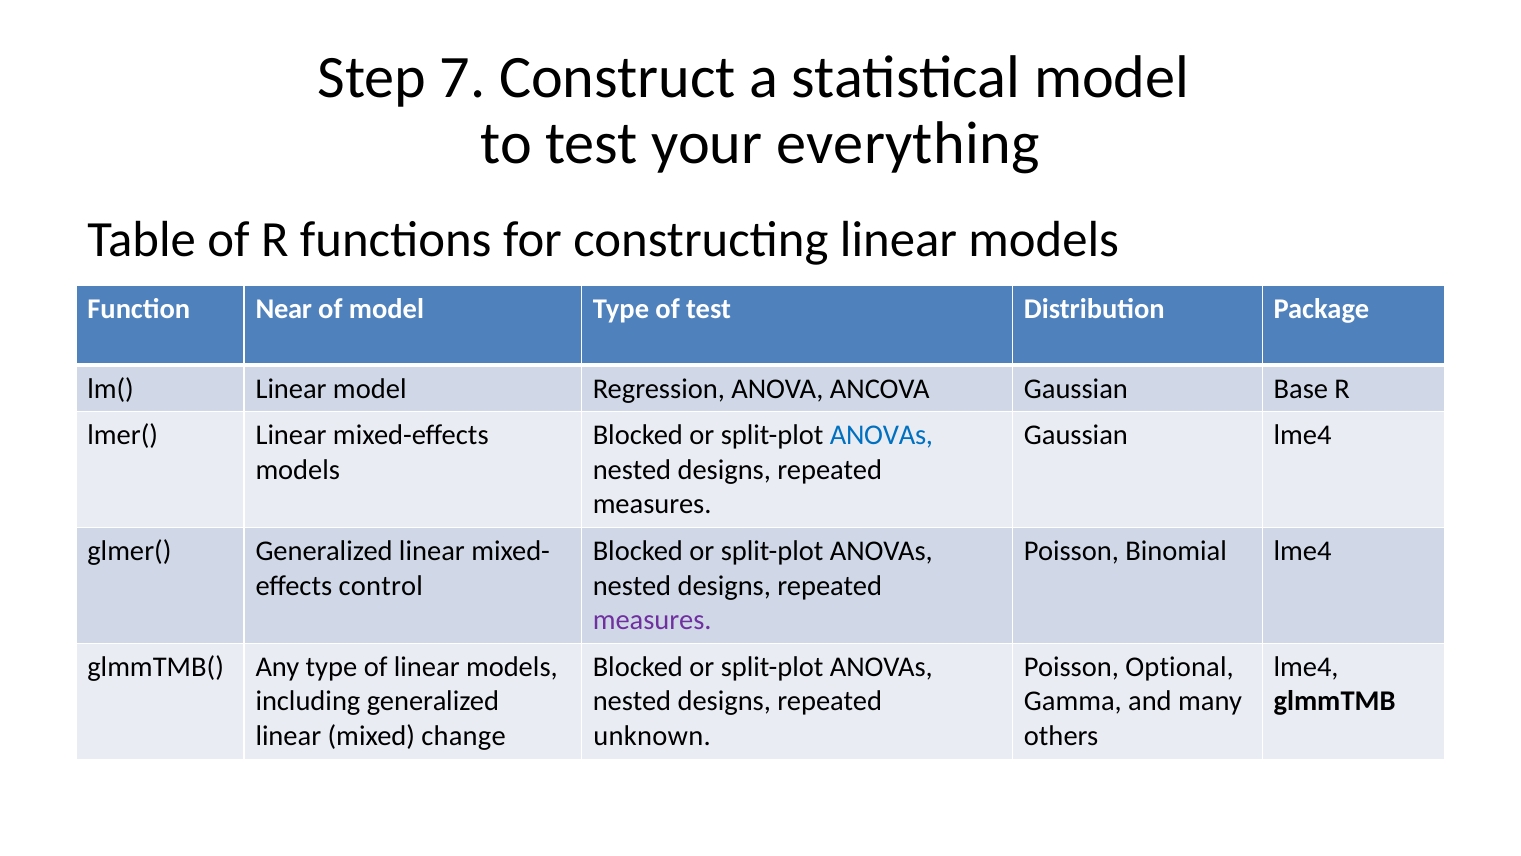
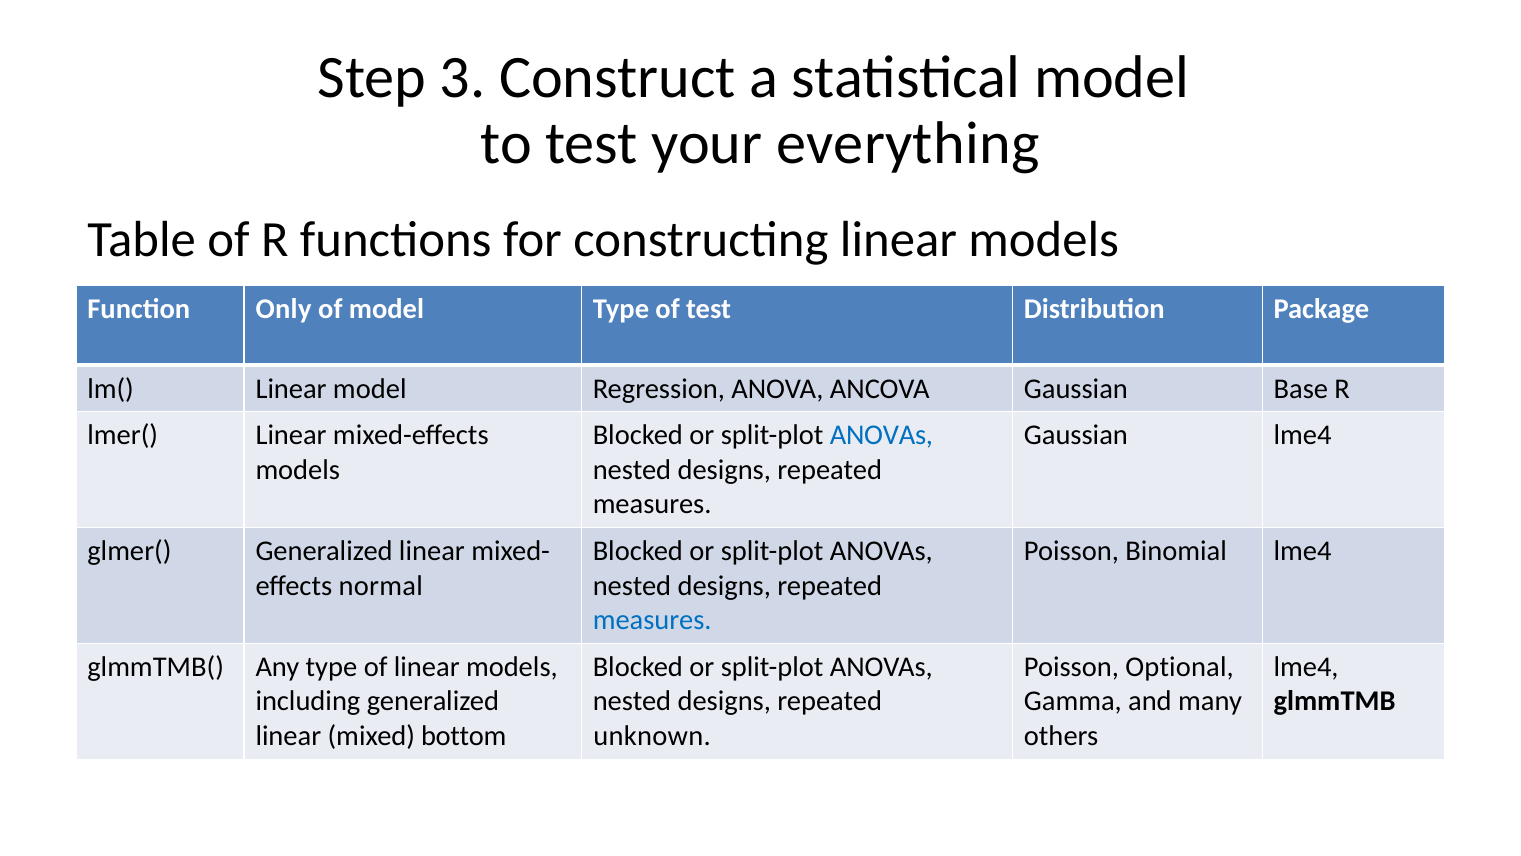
7: 7 -> 3
Near: Near -> Only
control: control -> normal
measures at (652, 620) colour: purple -> blue
change: change -> bottom
